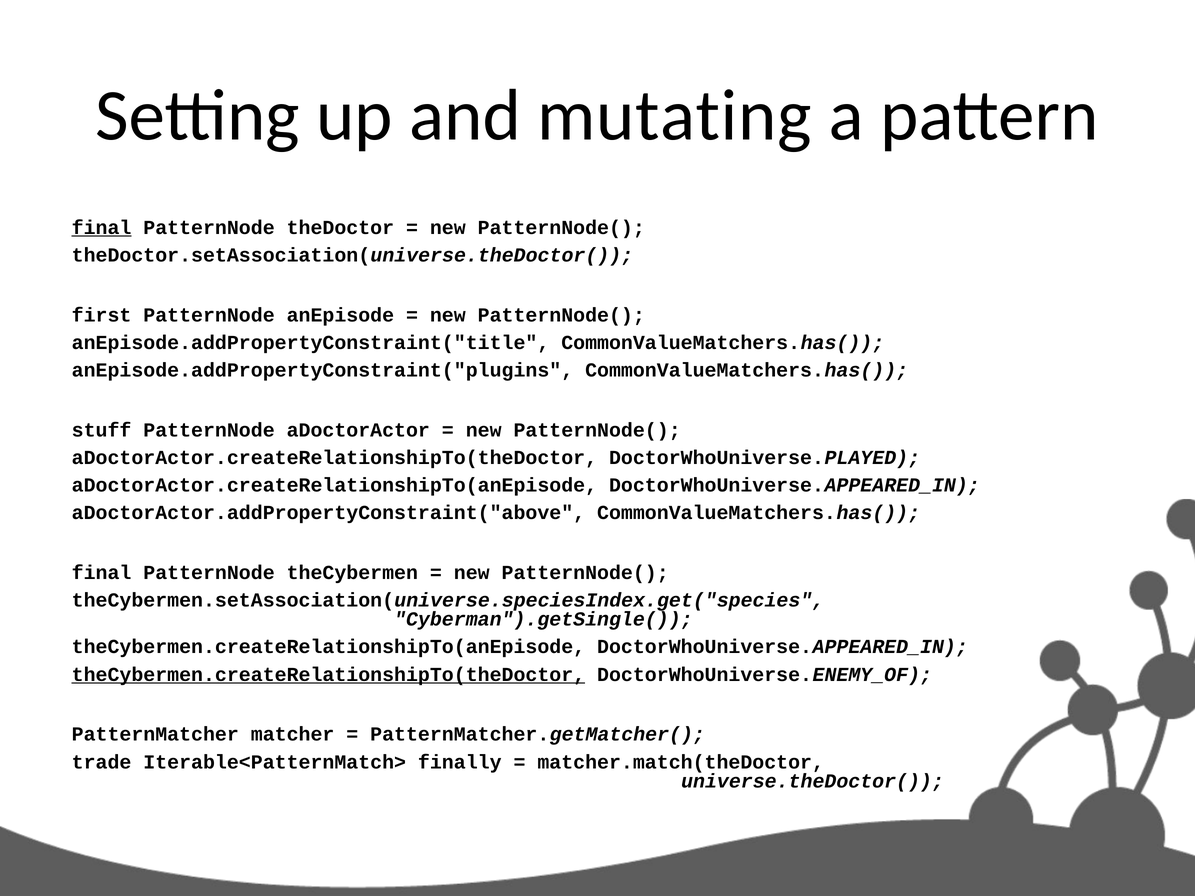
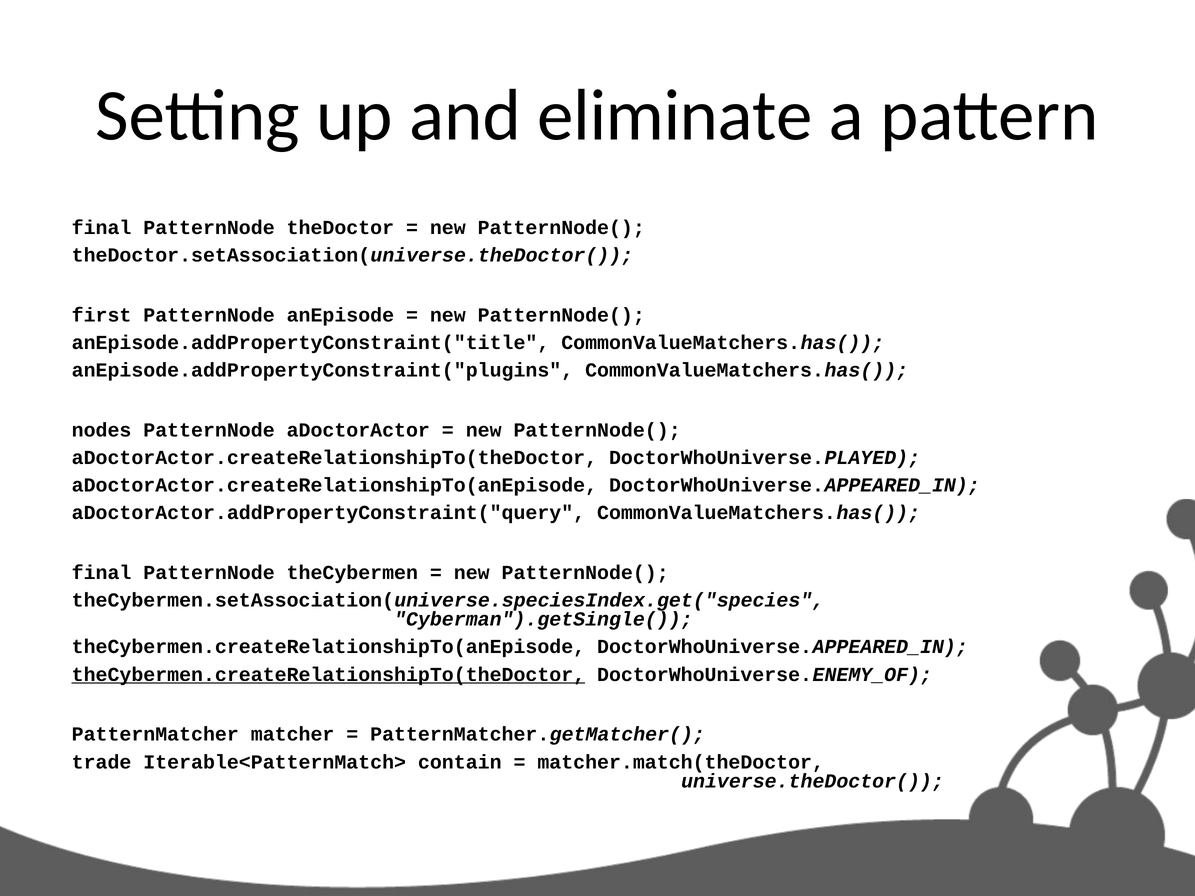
mutating: mutating -> eliminate
final at (102, 228) underline: present -> none
stuff: stuff -> nodes
aDoctorActor.addPropertyConstraint("above: aDoctorActor.addPropertyConstraint("above -> aDoctorActor.addPropertyConstraint("query
finally: finally -> contain
